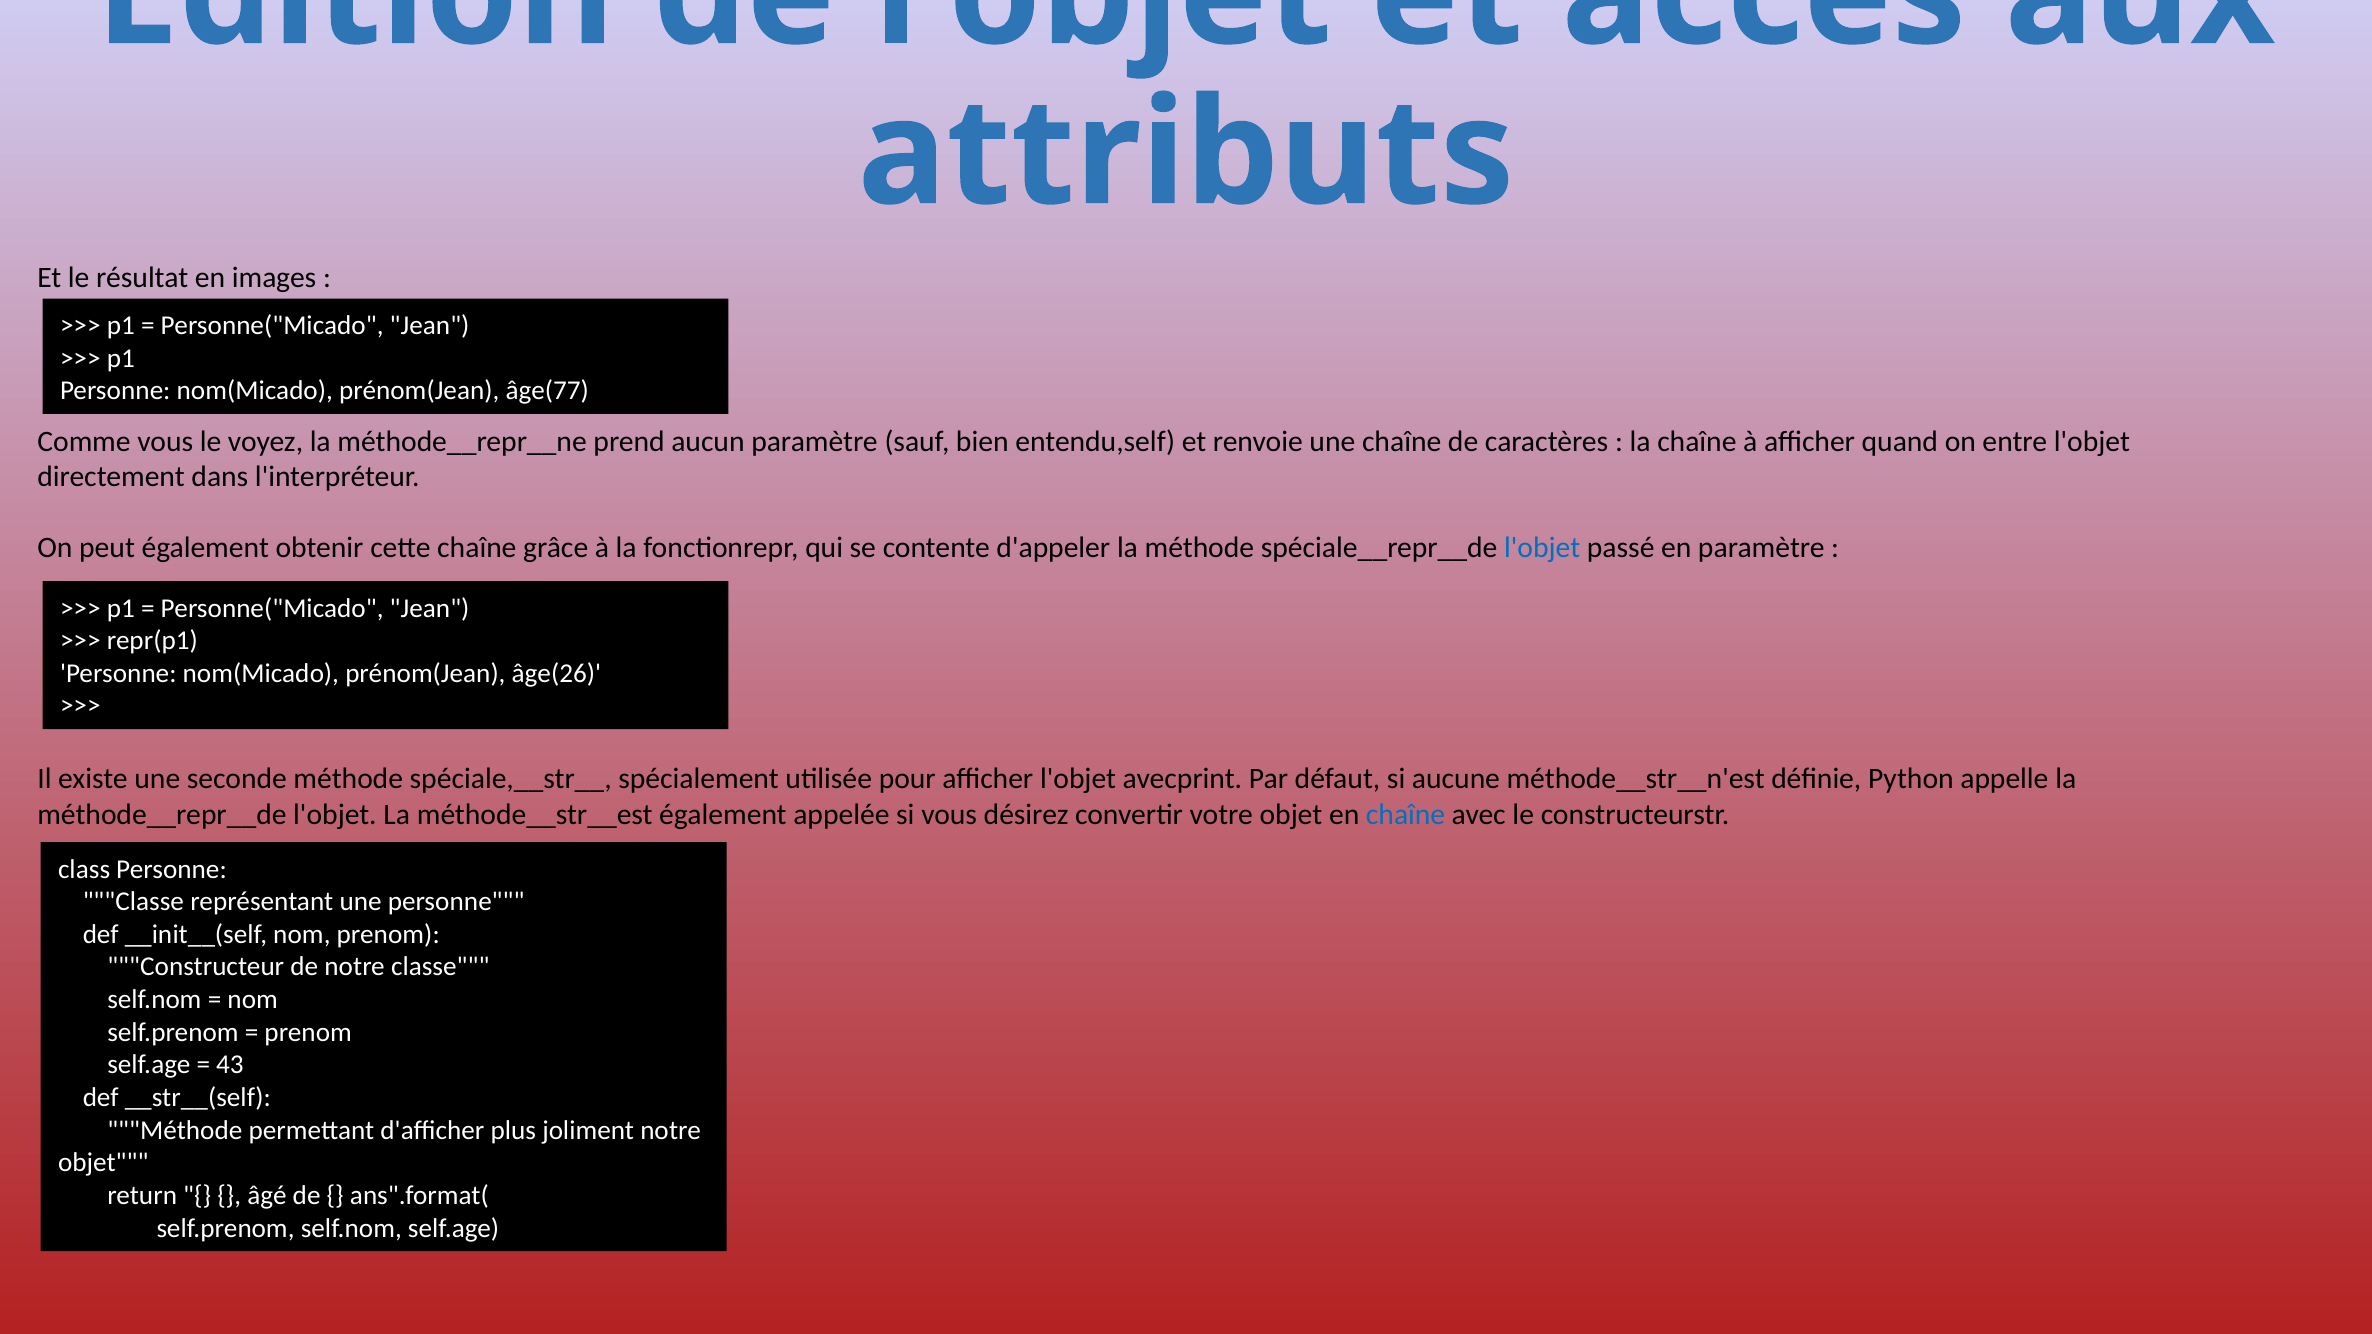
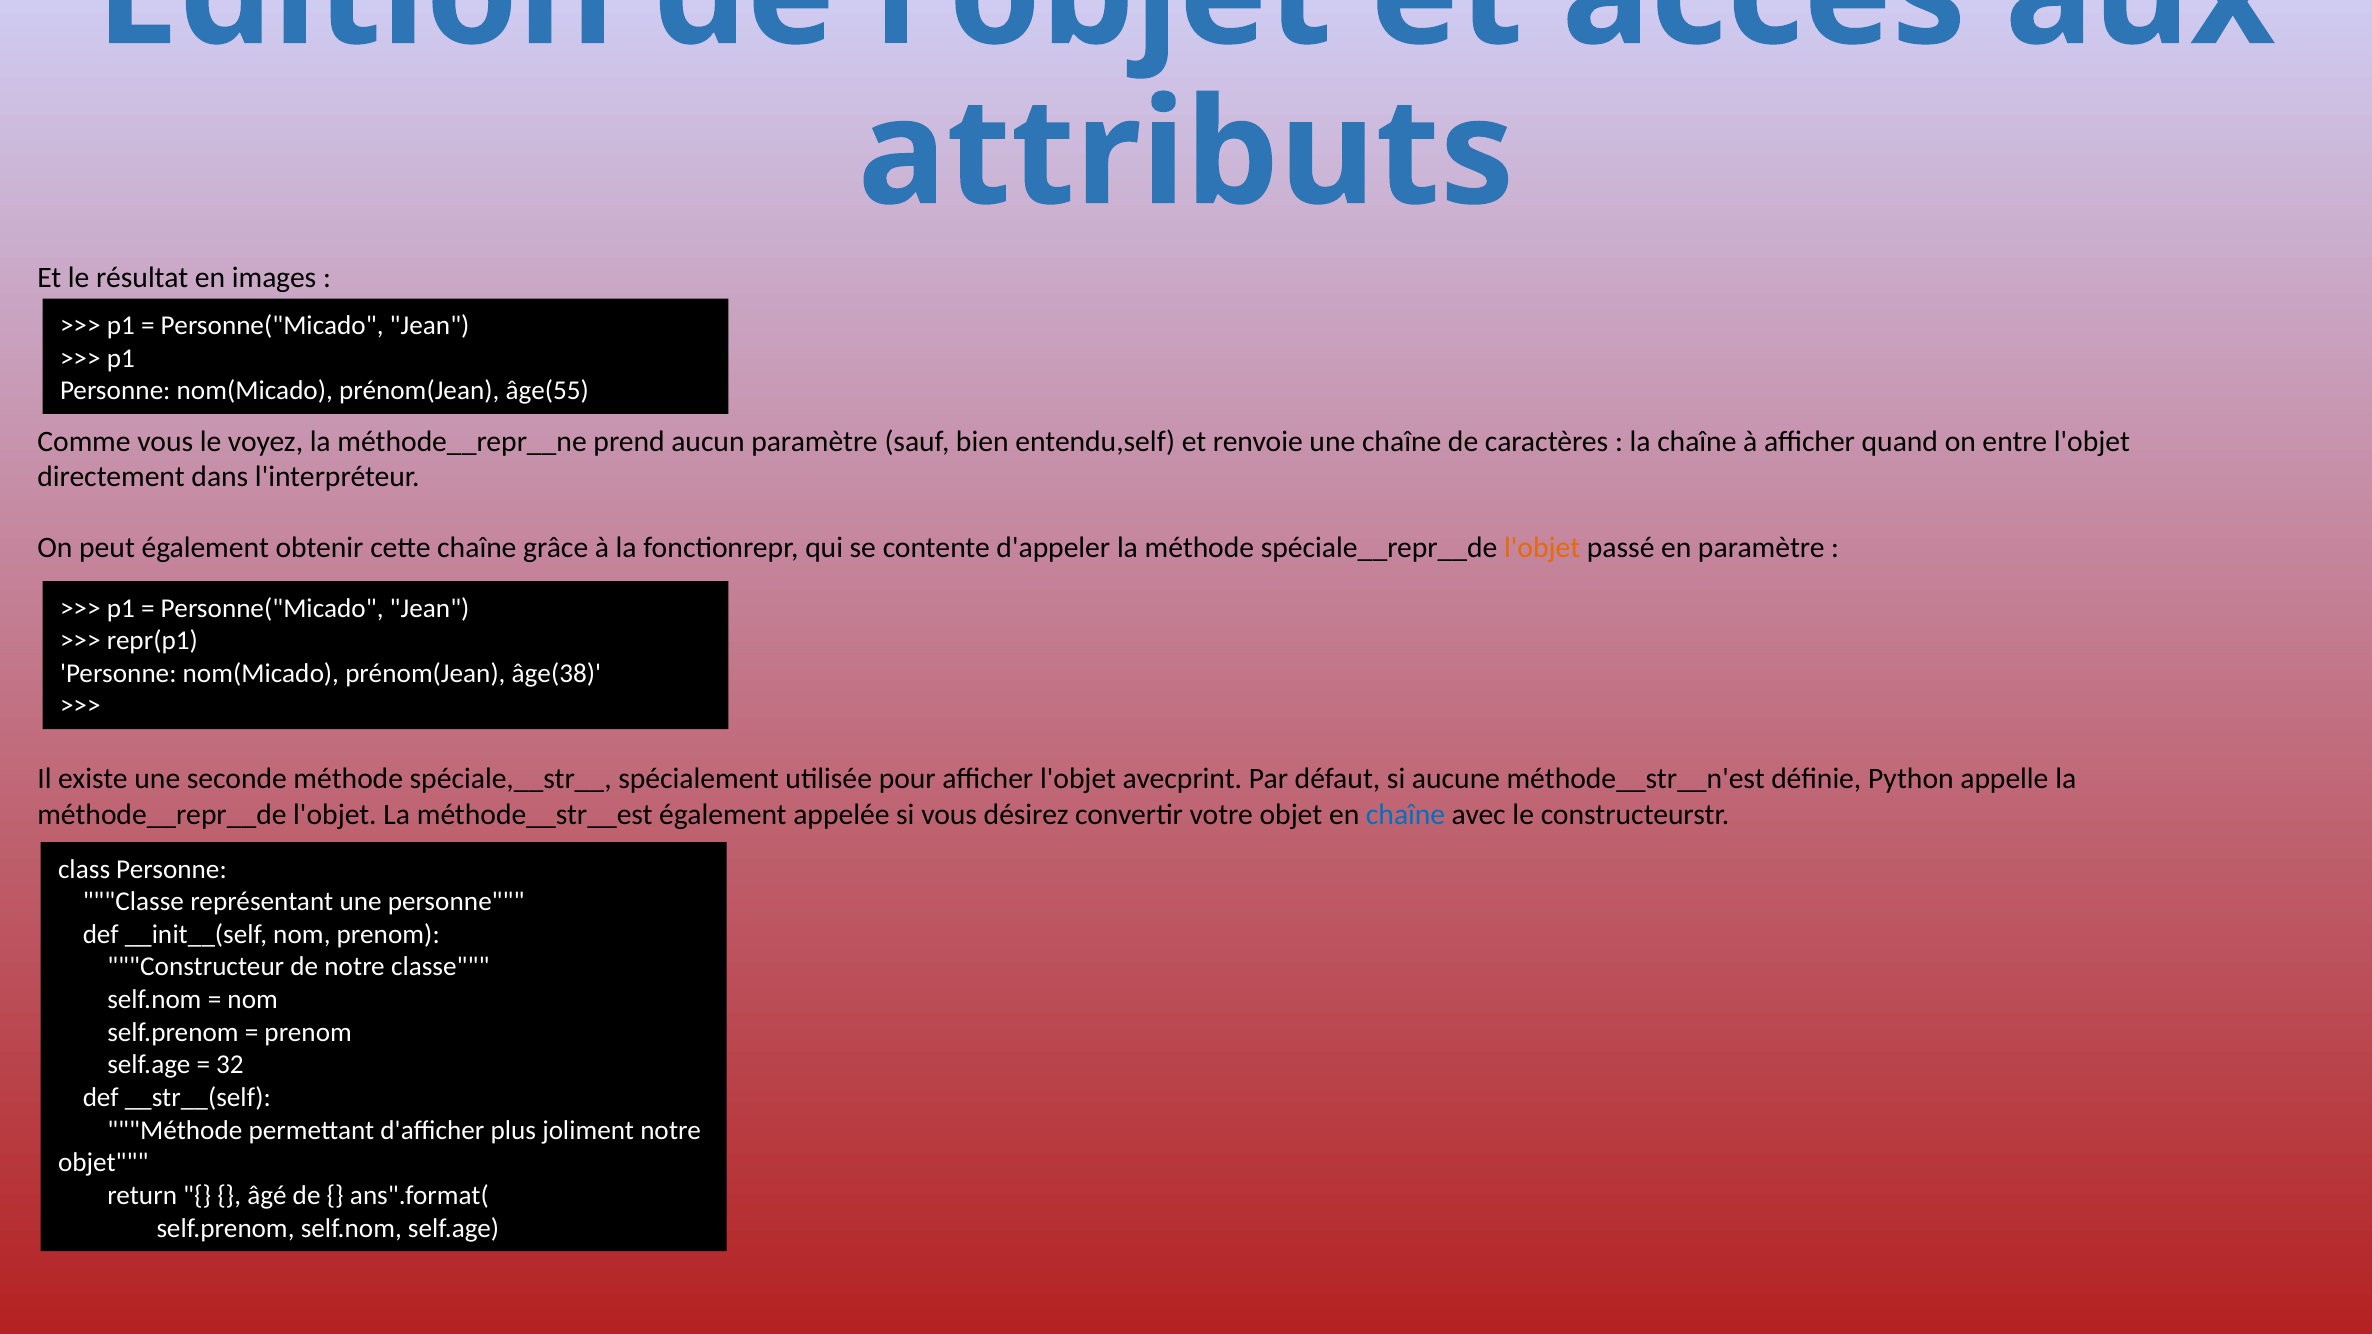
âge(77: âge(77 -> âge(55
l'objet at (1542, 548) colour: blue -> orange
âge(26: âge(26 -> âge(38
43: 43 -> 32
